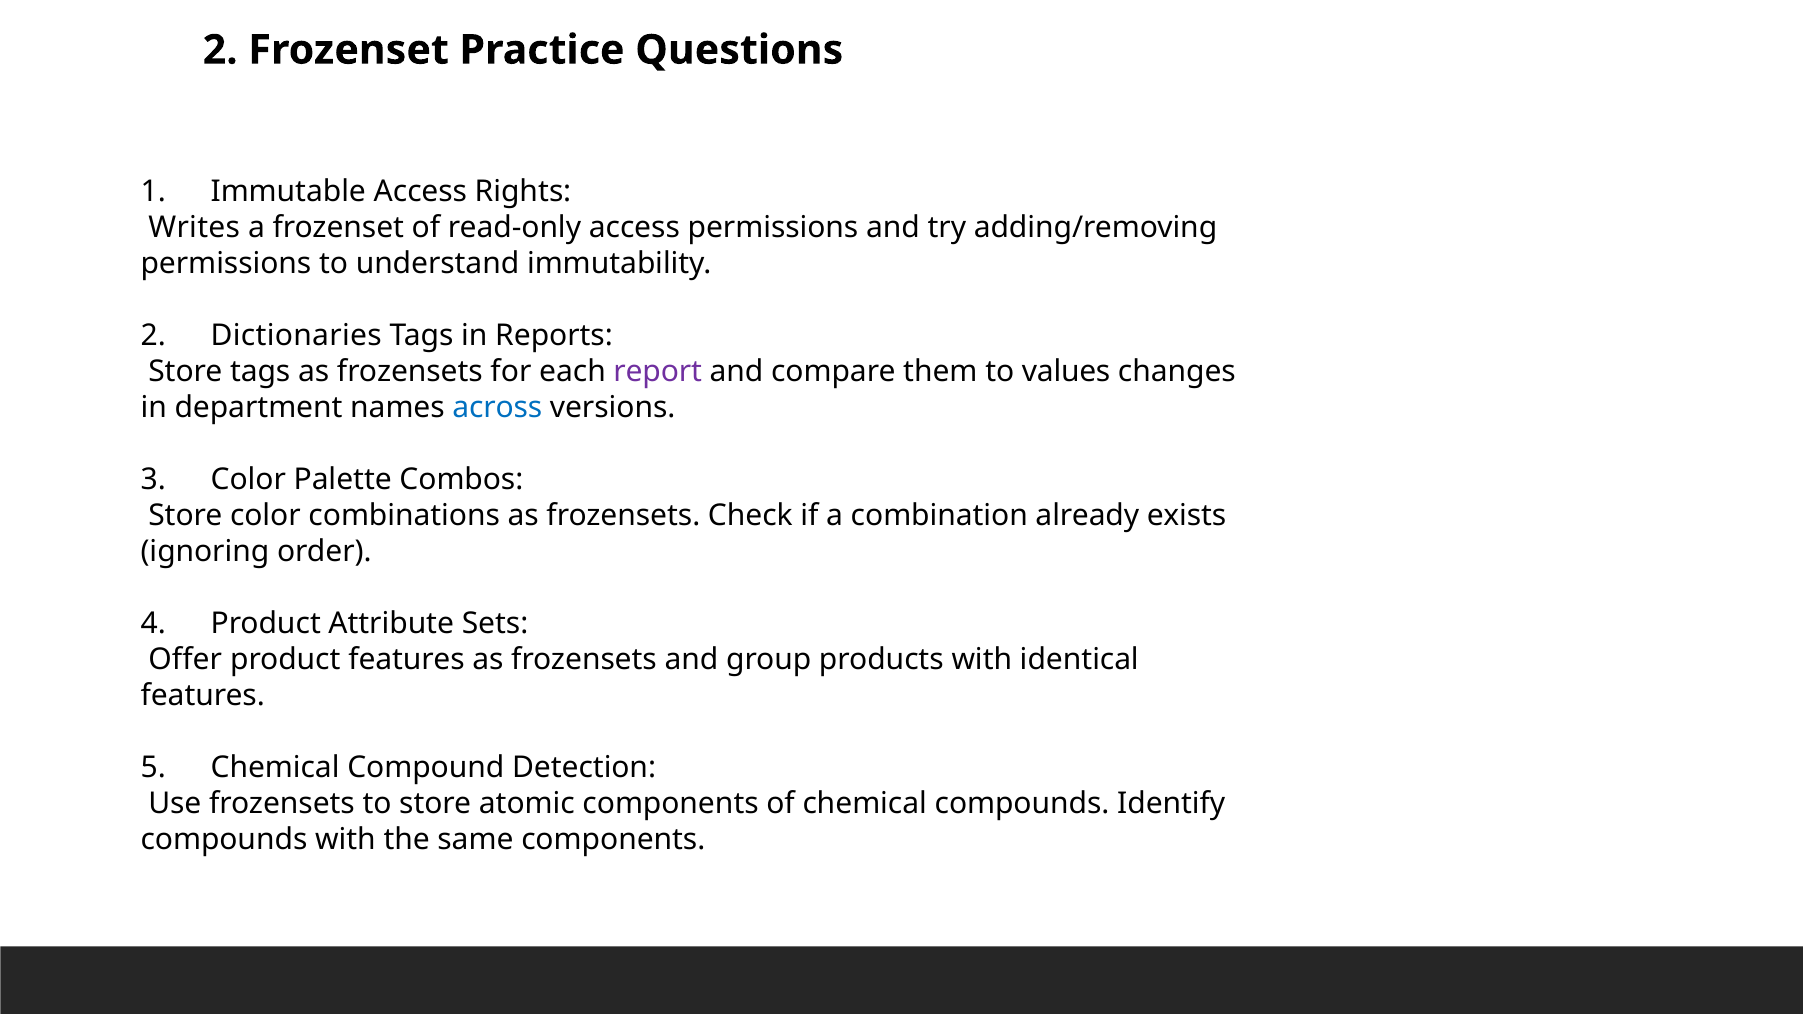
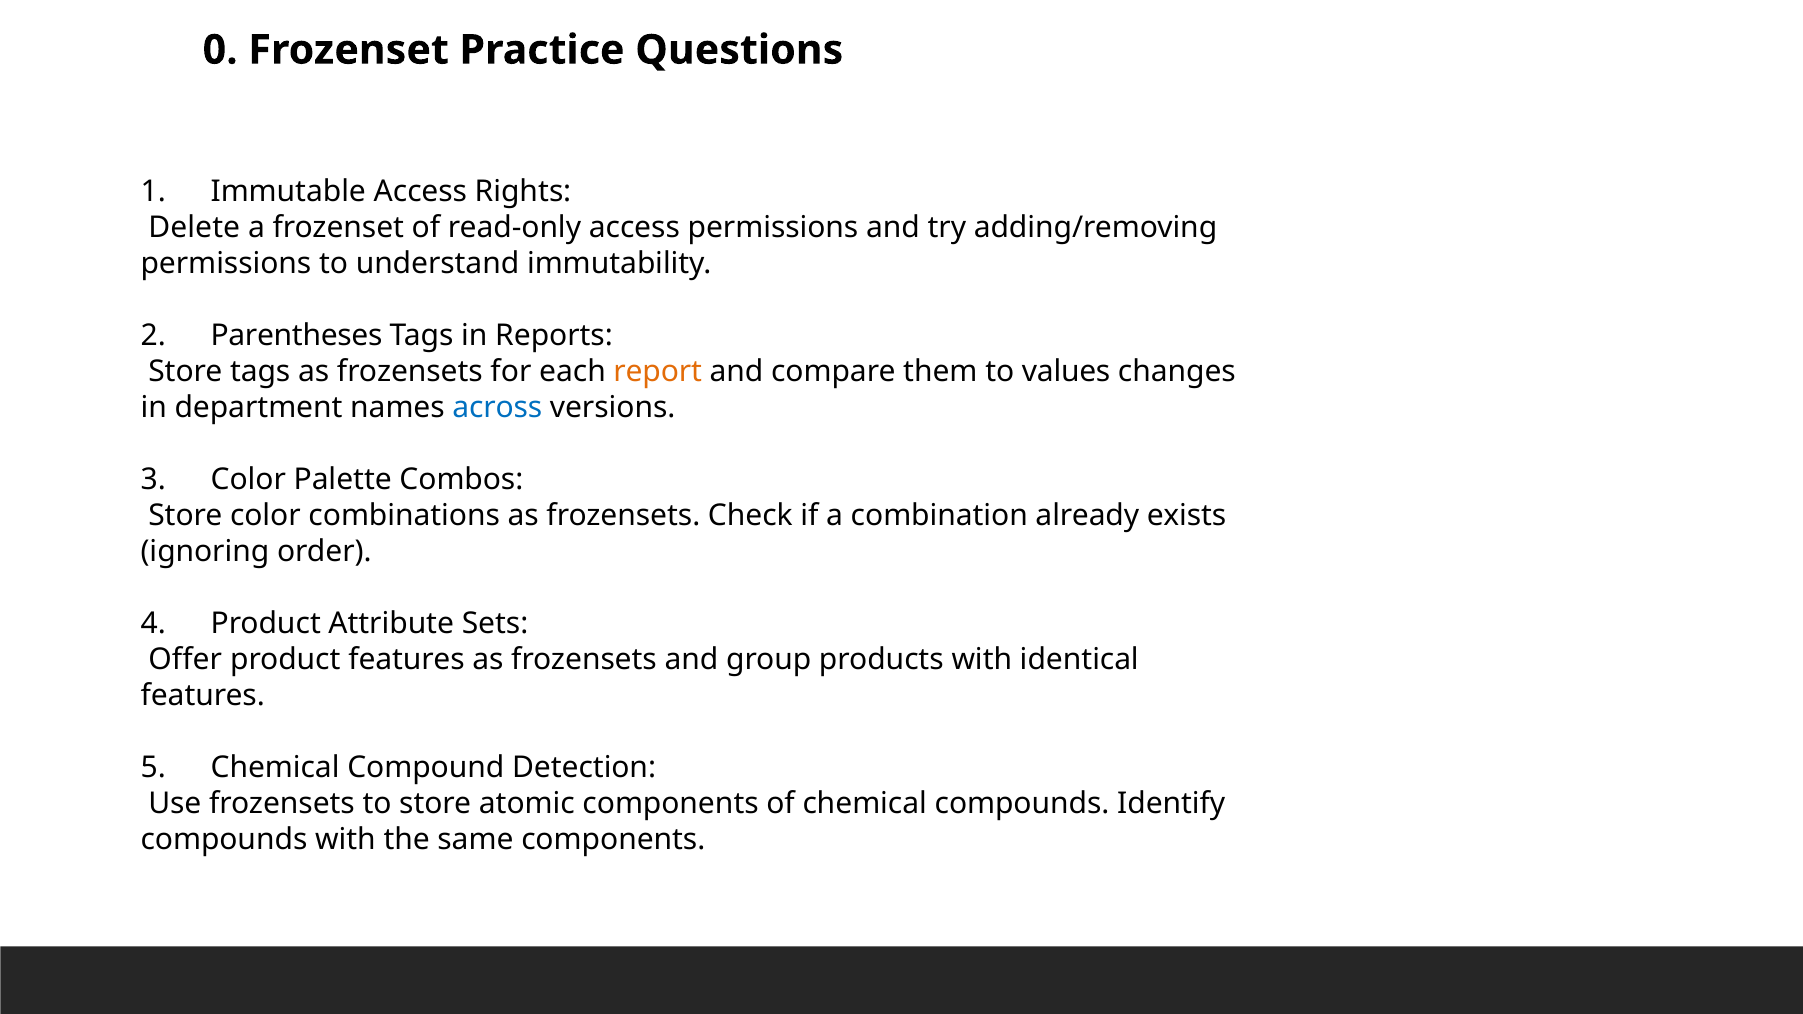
2 at (220, 50): 2 -> 0
Writes: Writes -> Delete
Dictionaries: Dictionaries -> Parentheses
report colour: purple -> orange
